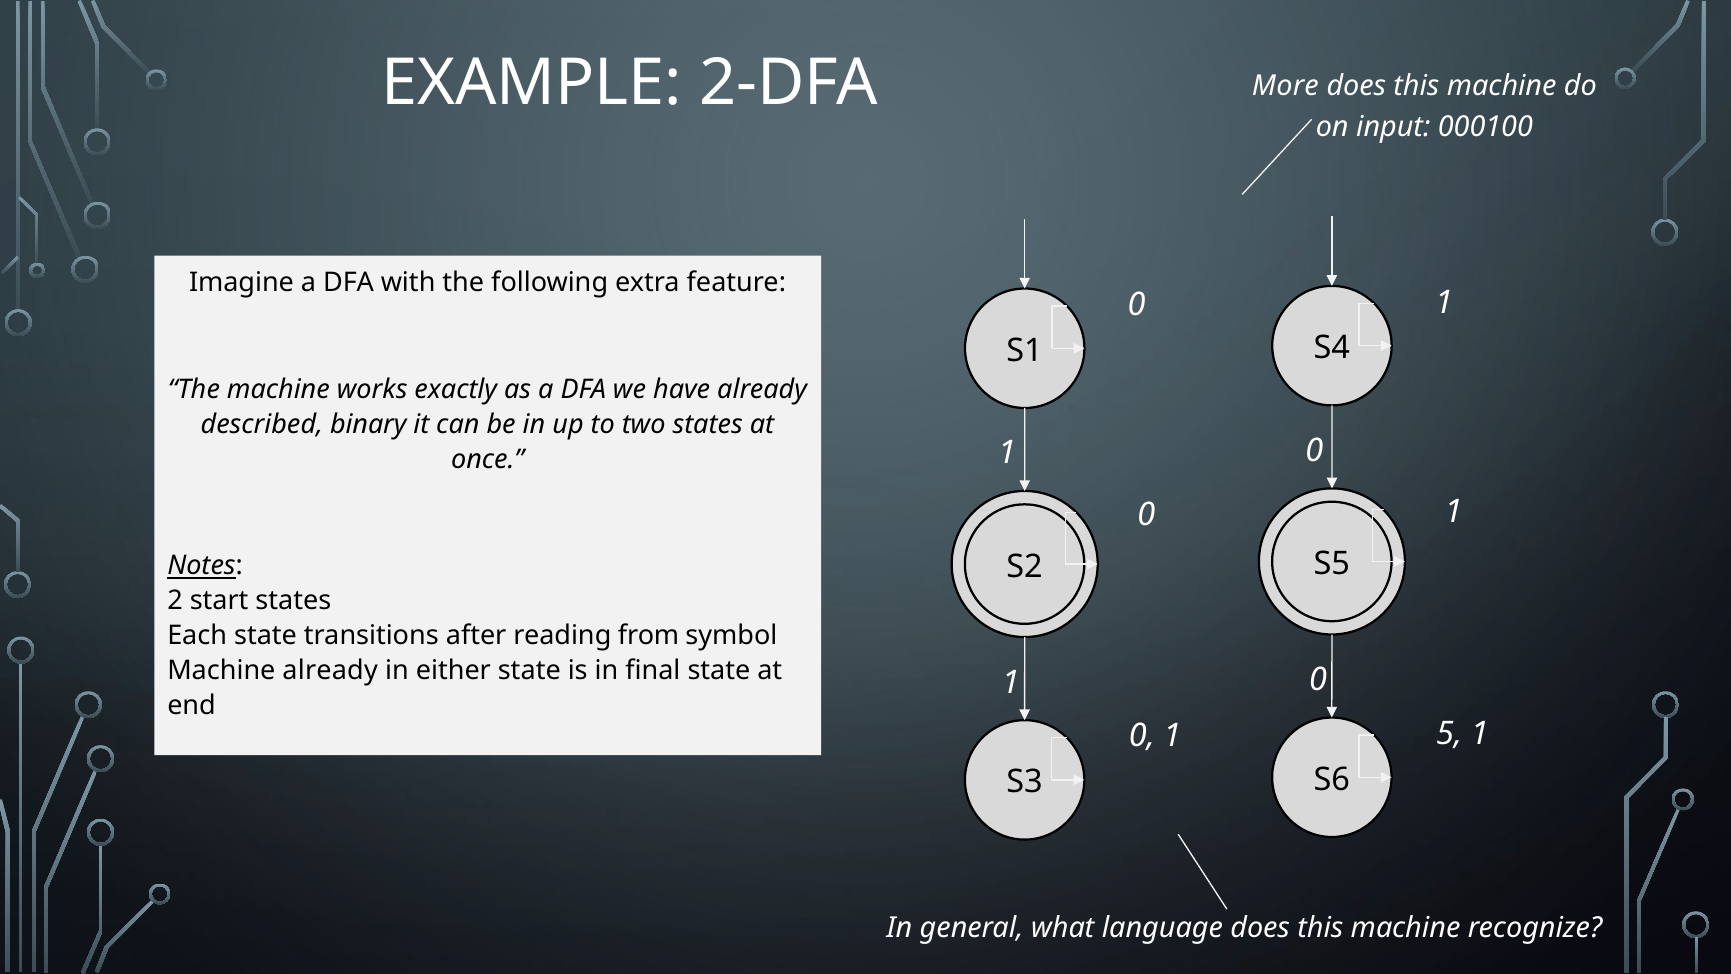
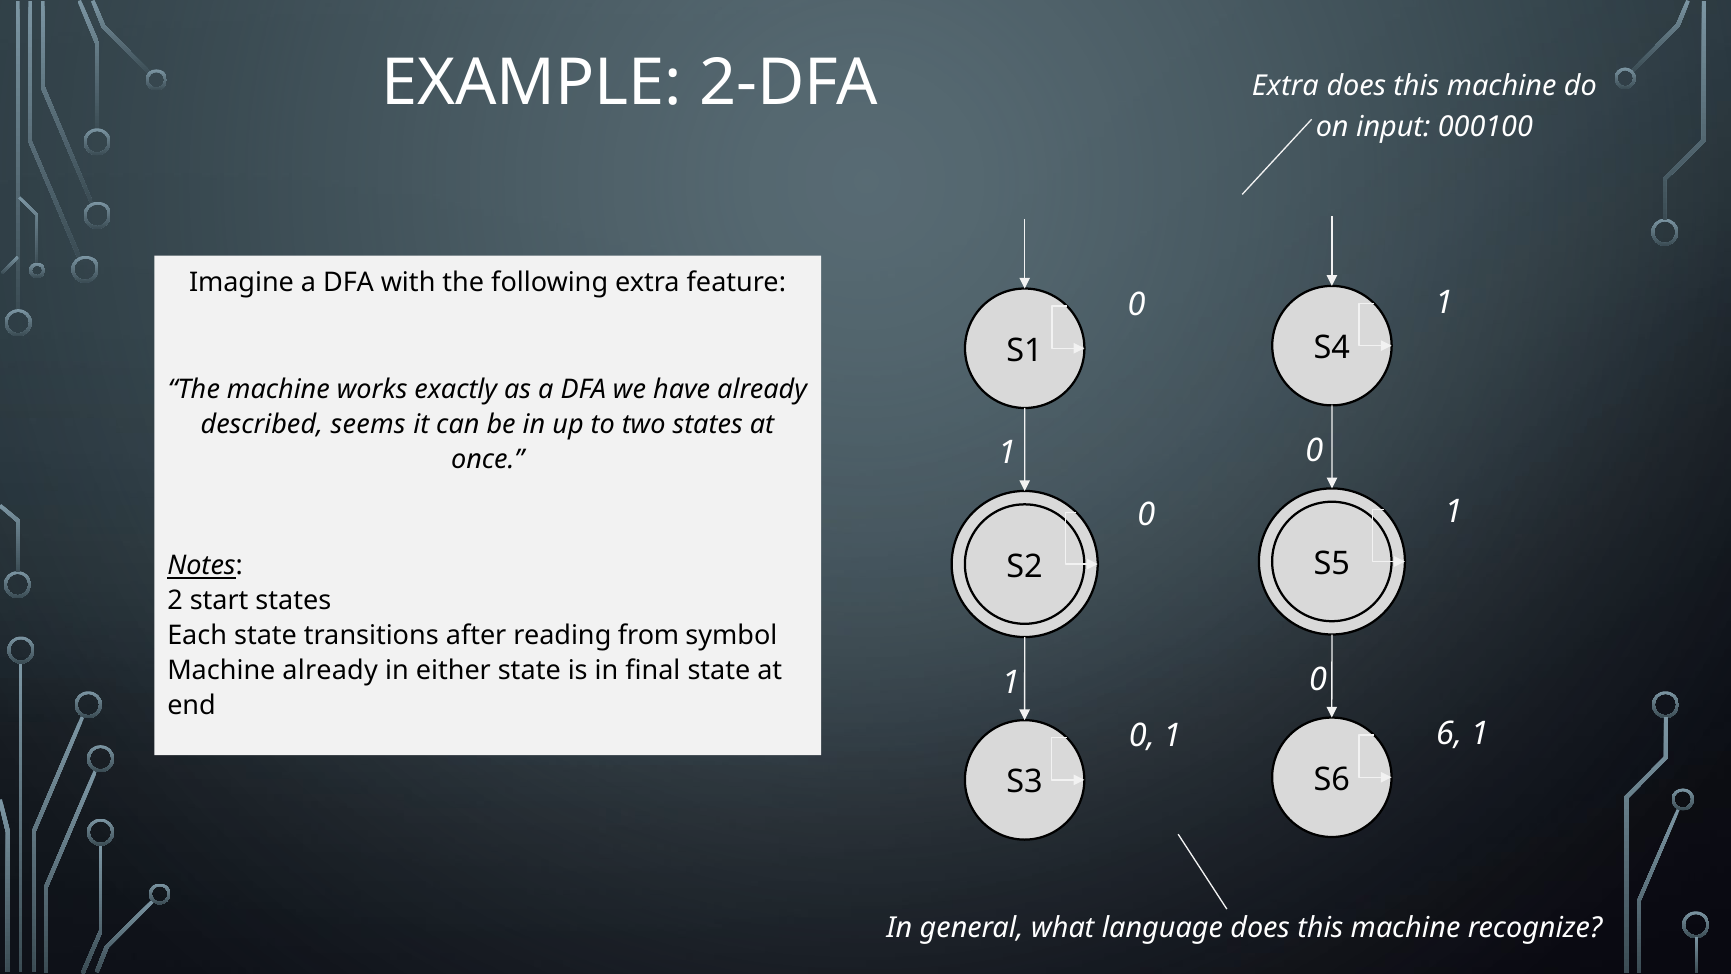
More at (1285, 86): More -> Extra
binary: binary -> seems
5: 5 -> 6
